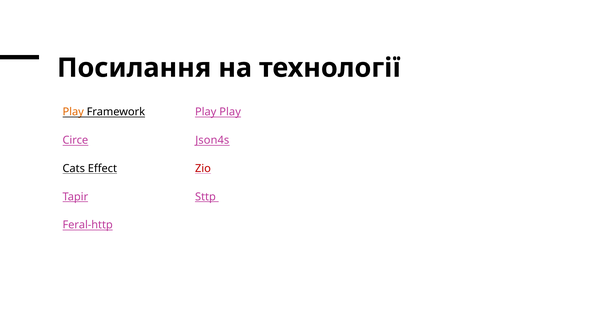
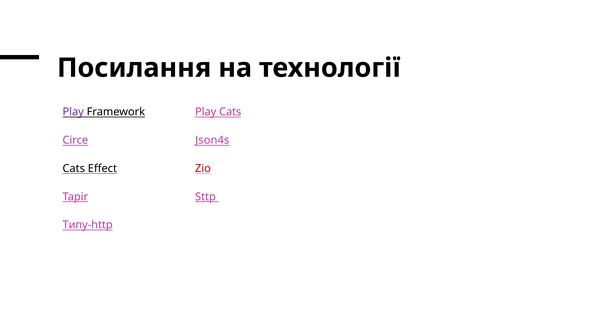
Play at (73, 112) colour: orange -> purple
Play Play: Play -> Cats
Feral-http: Feral-http -> Типу-http
